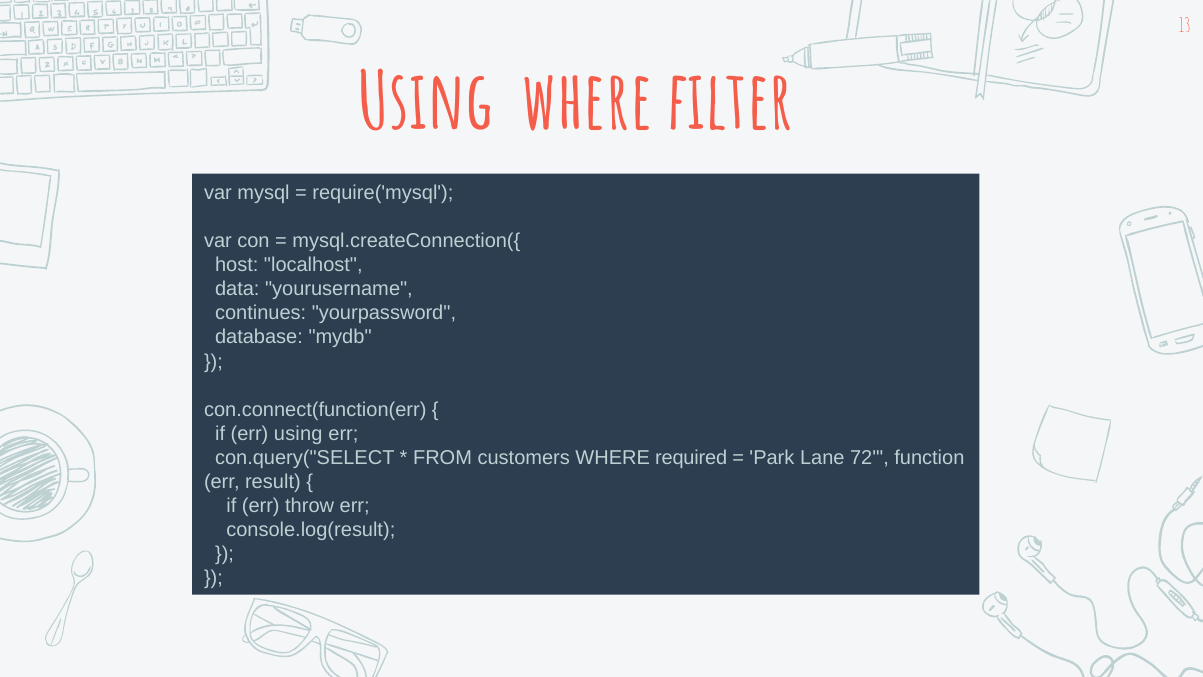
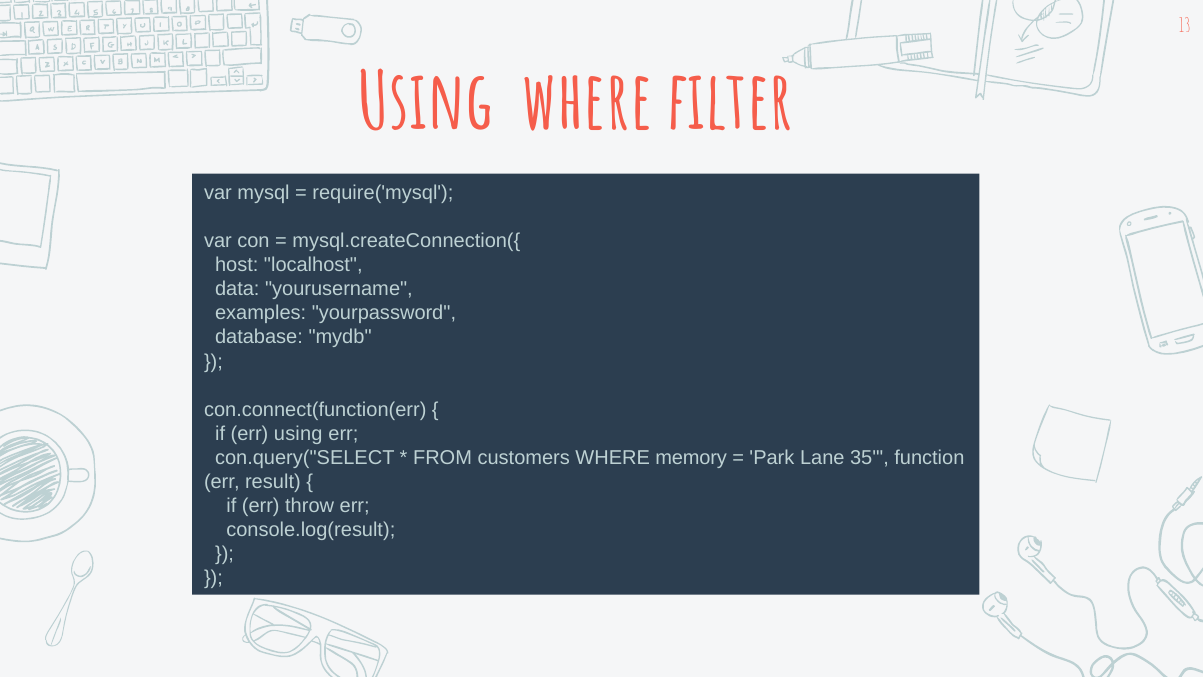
continues: continues -> examples
required: required -> memory
72: 72 -> 35
